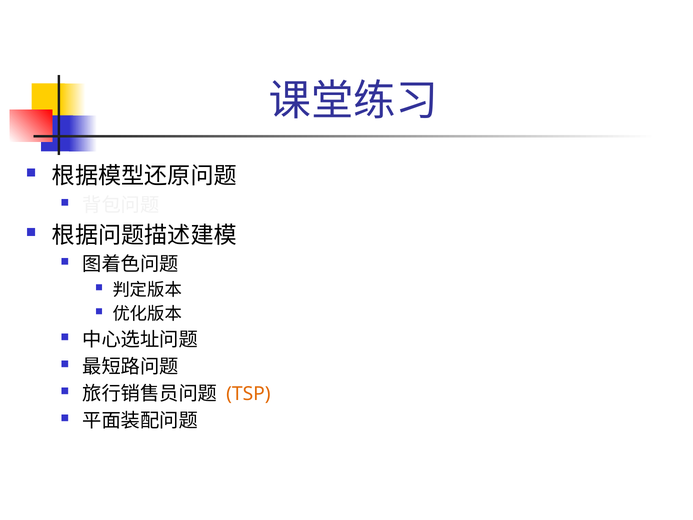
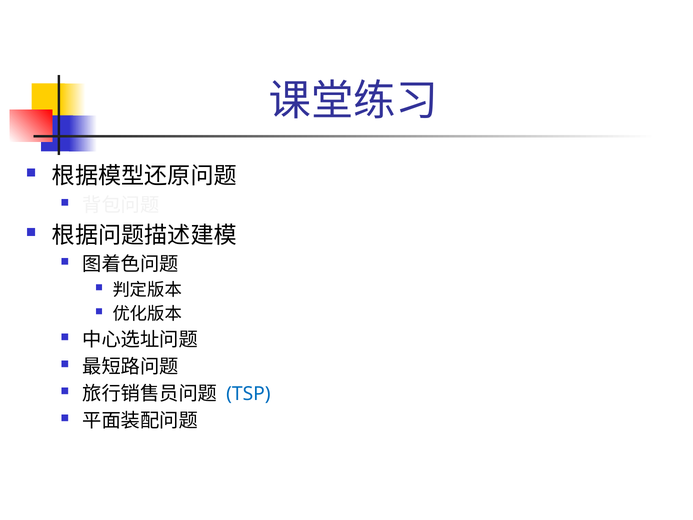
TSP colour: orange -> blue
